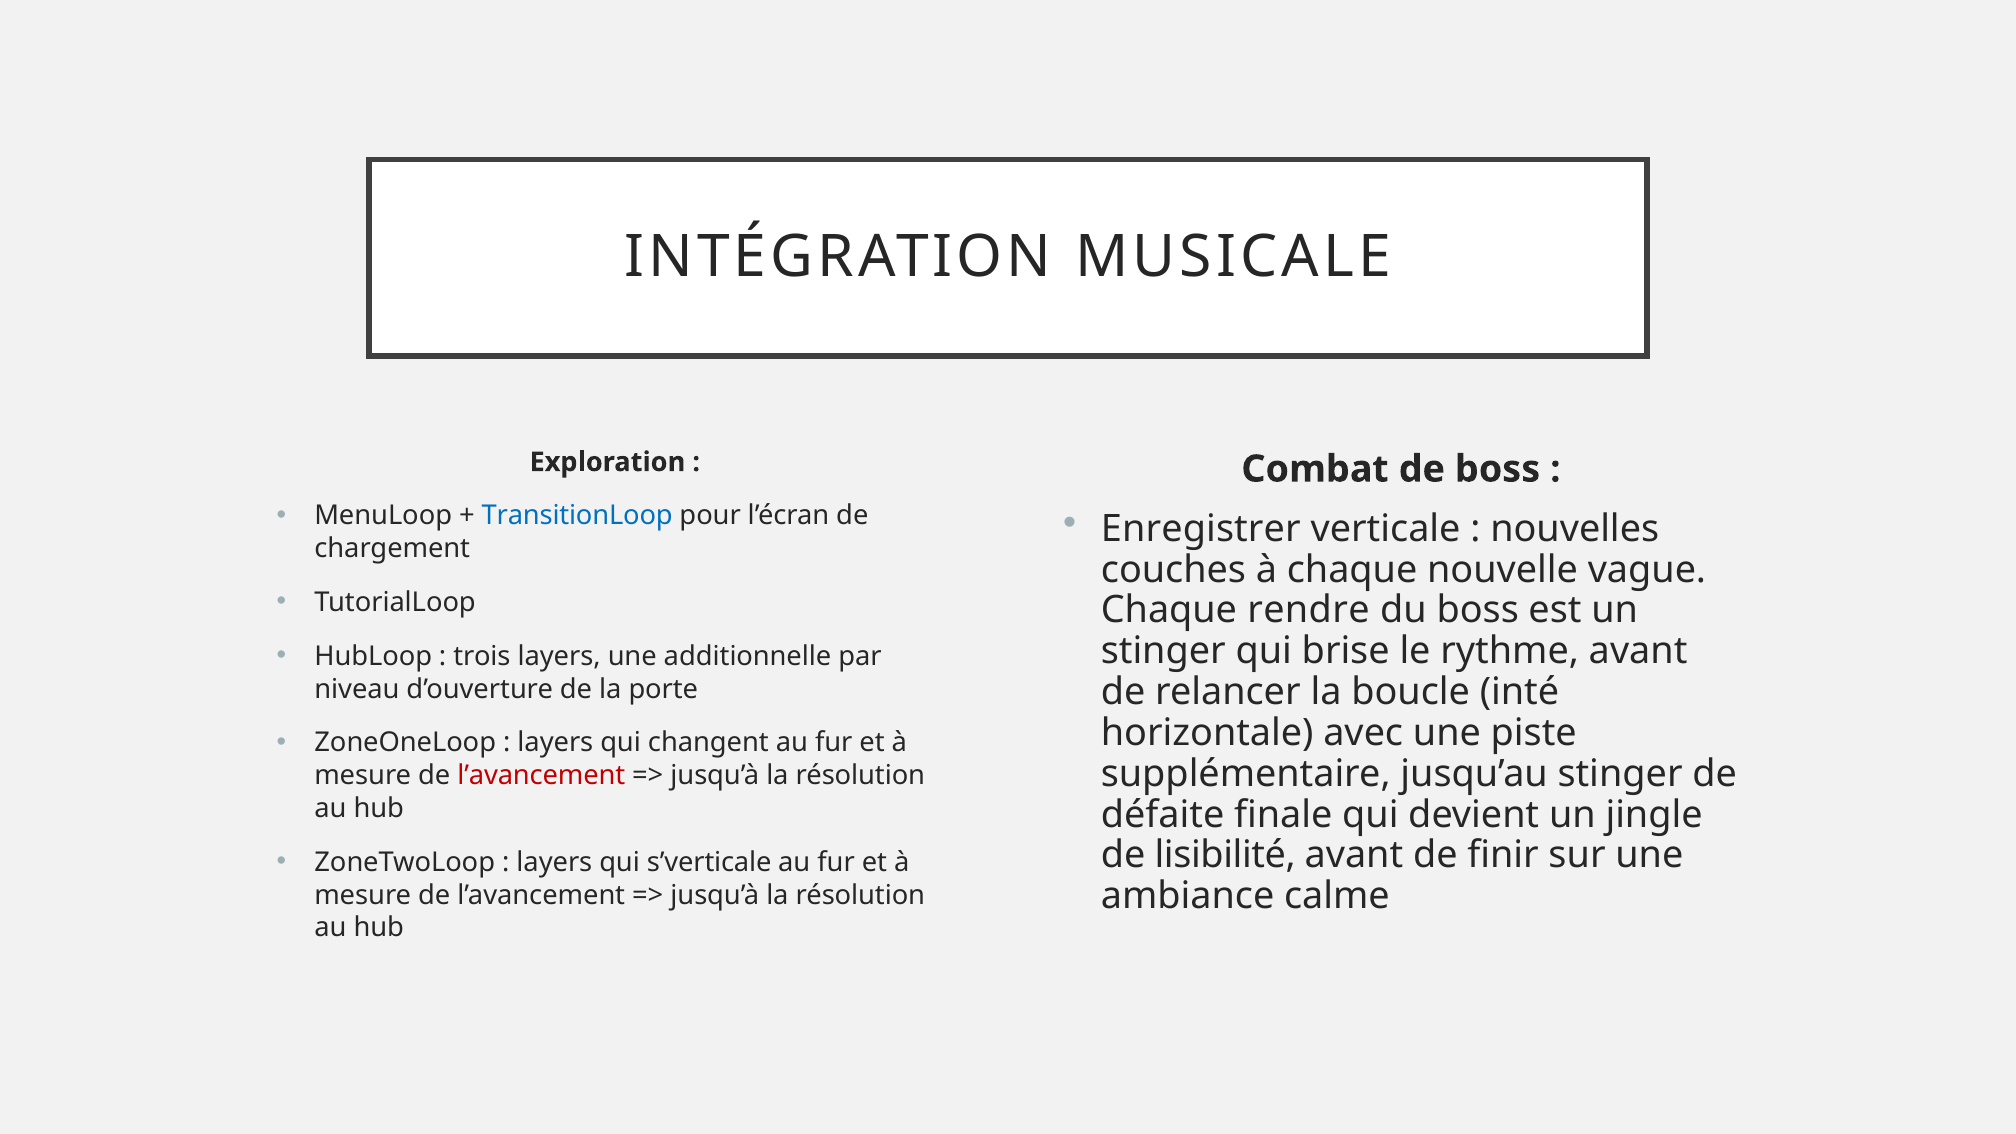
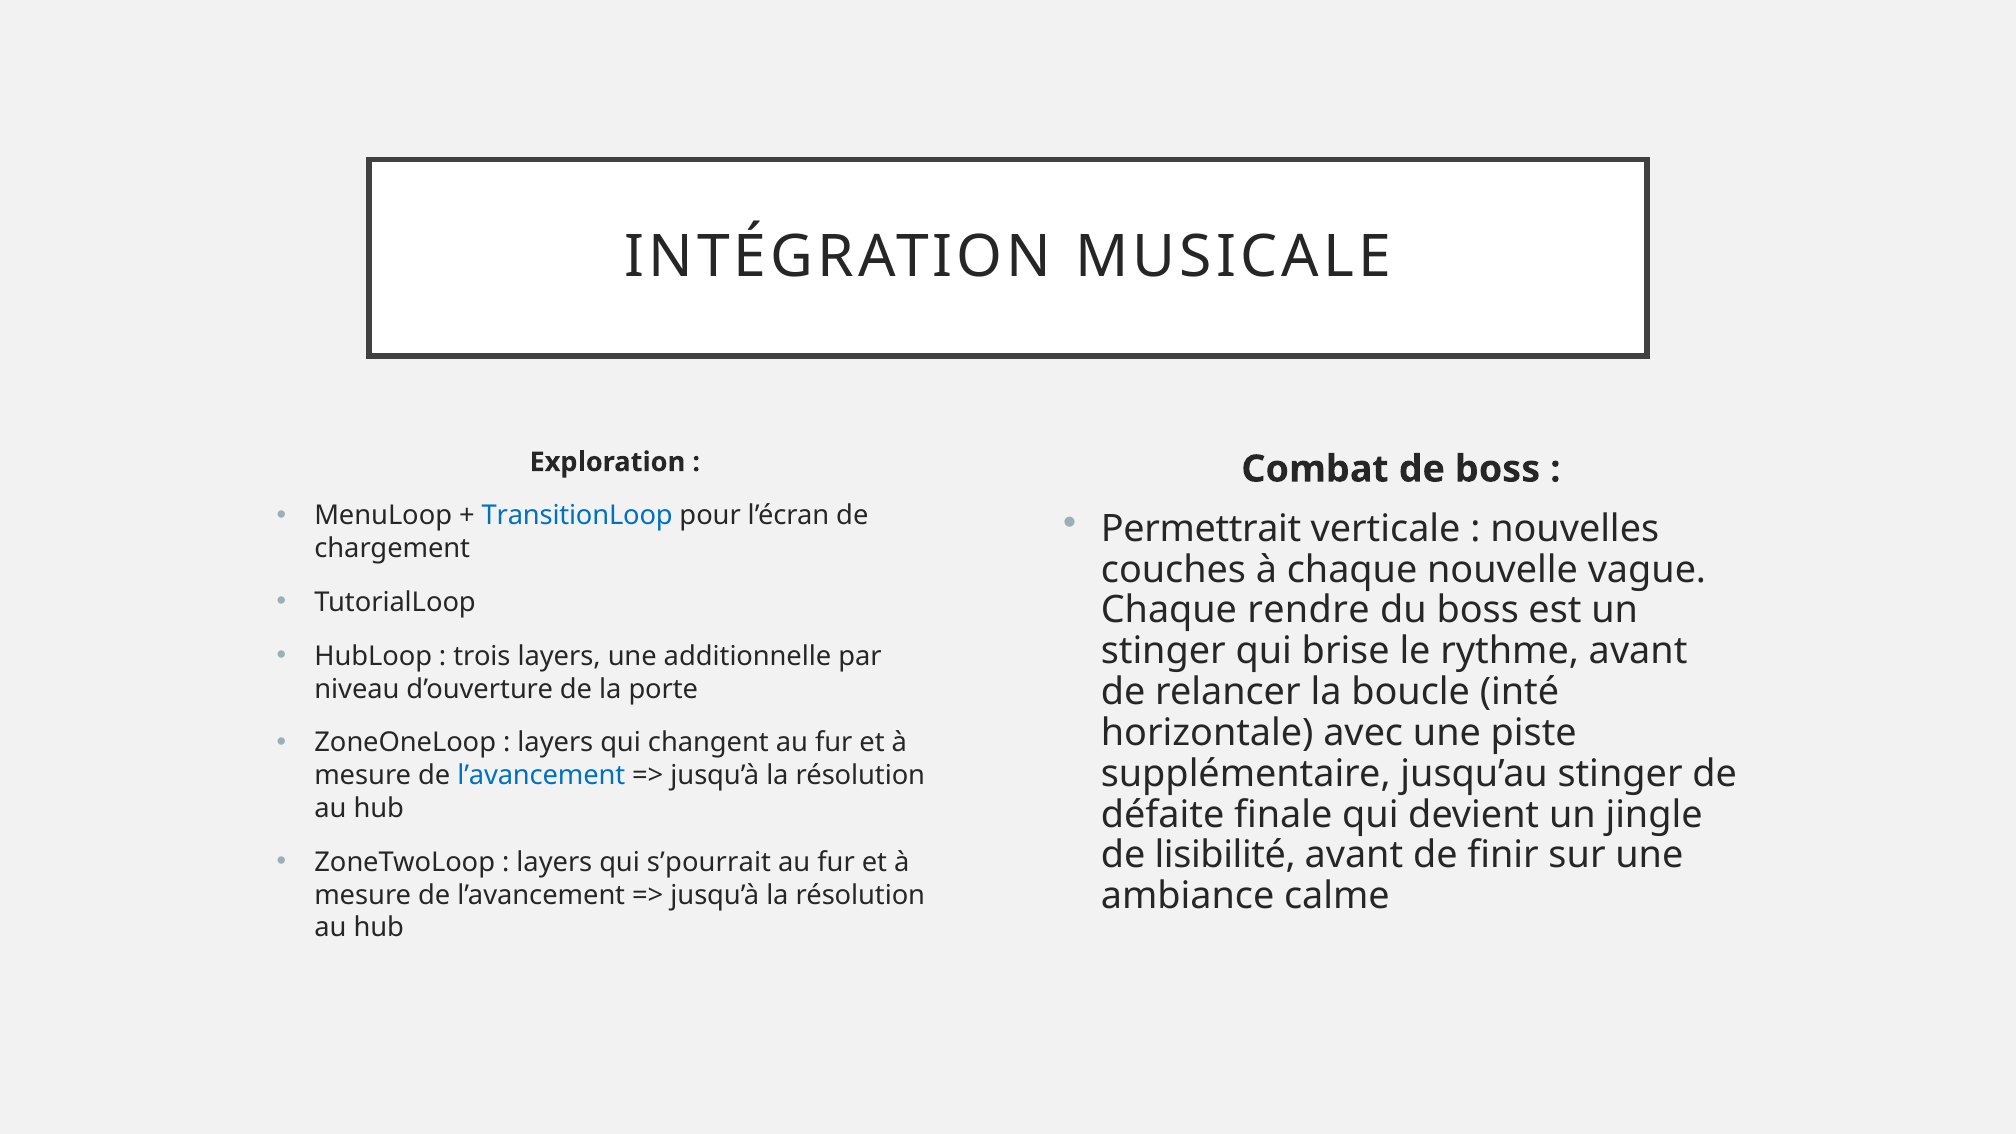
Enregistrer: Enregistrer -> Permettrait
l’avancement at (541, 776) colour: red -> blue
s’verticale: s’verticale -> s’pourrait
